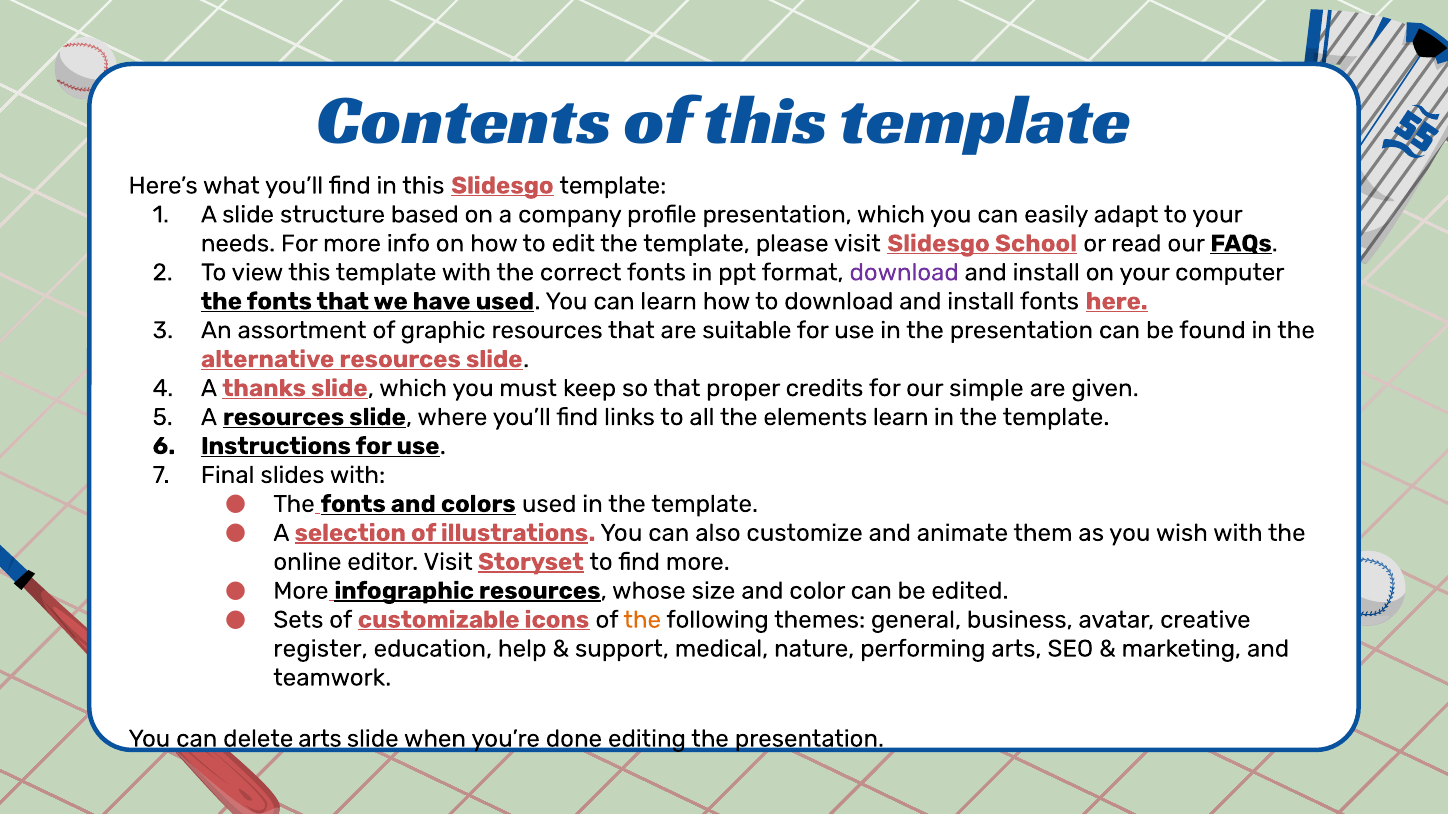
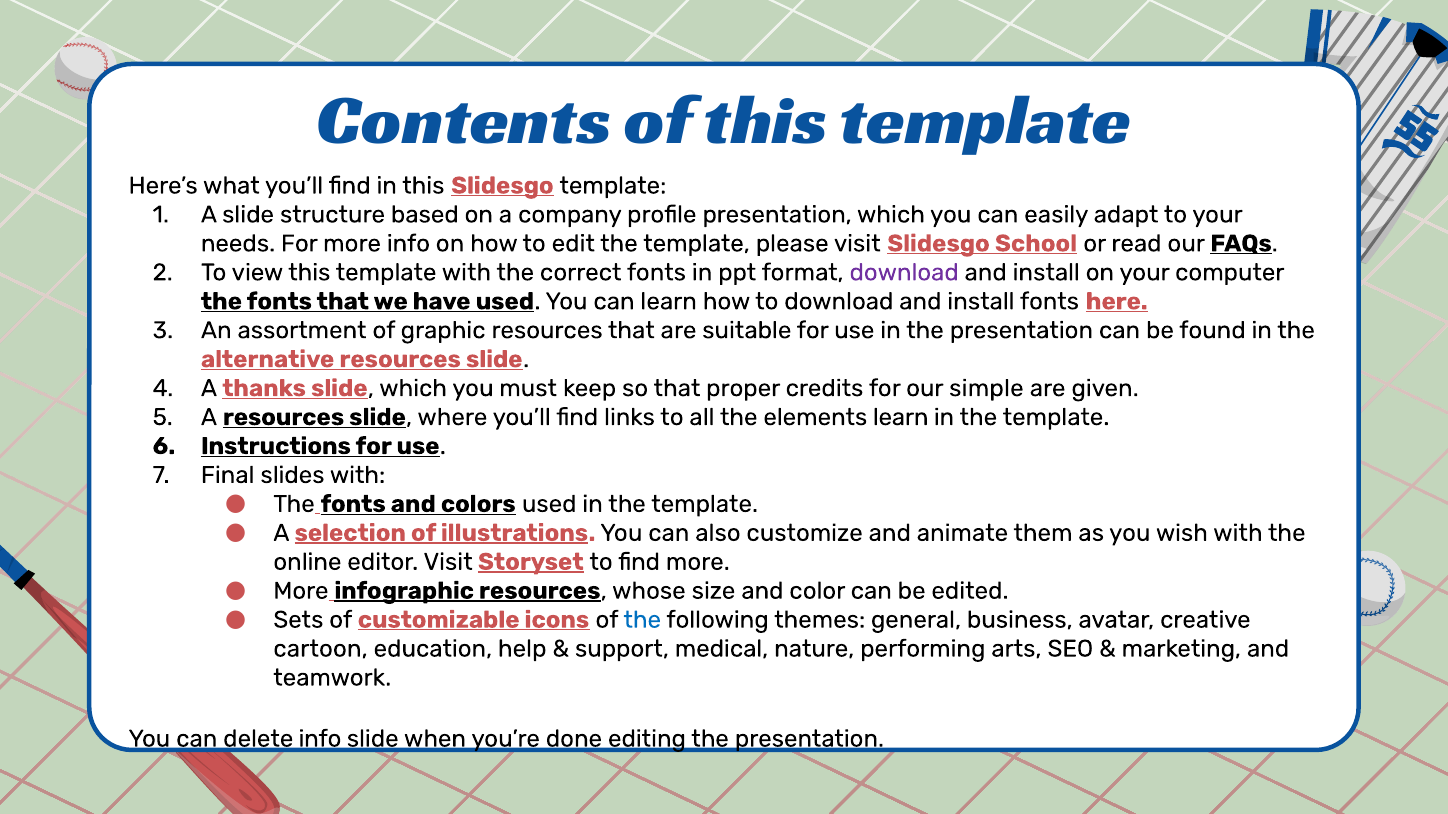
the at (642, 620) colour: orange -> blue
register: register -> cartoon
delete arts: arts -> info
